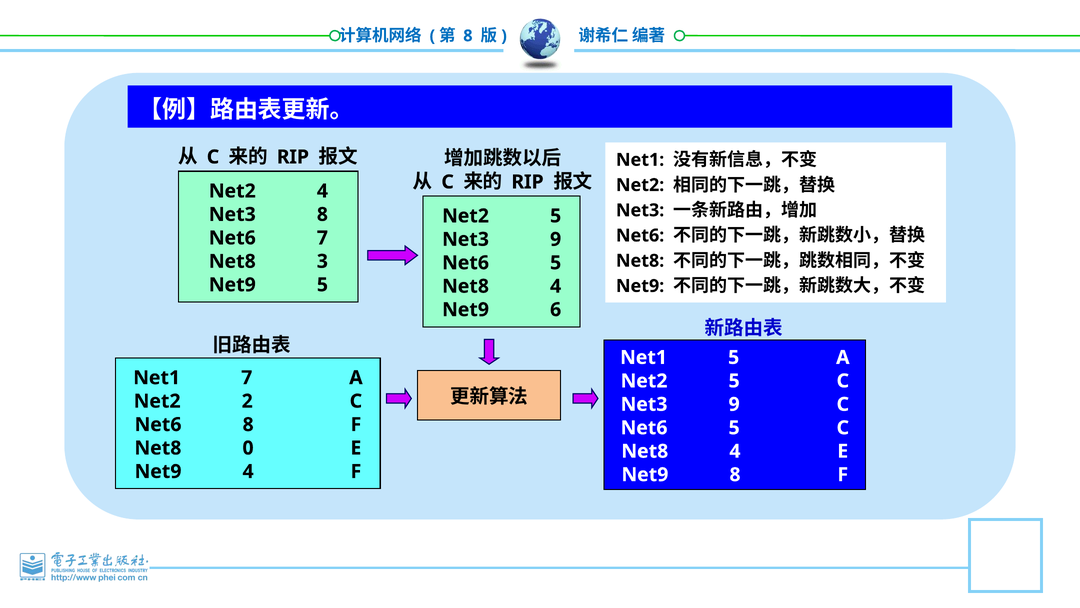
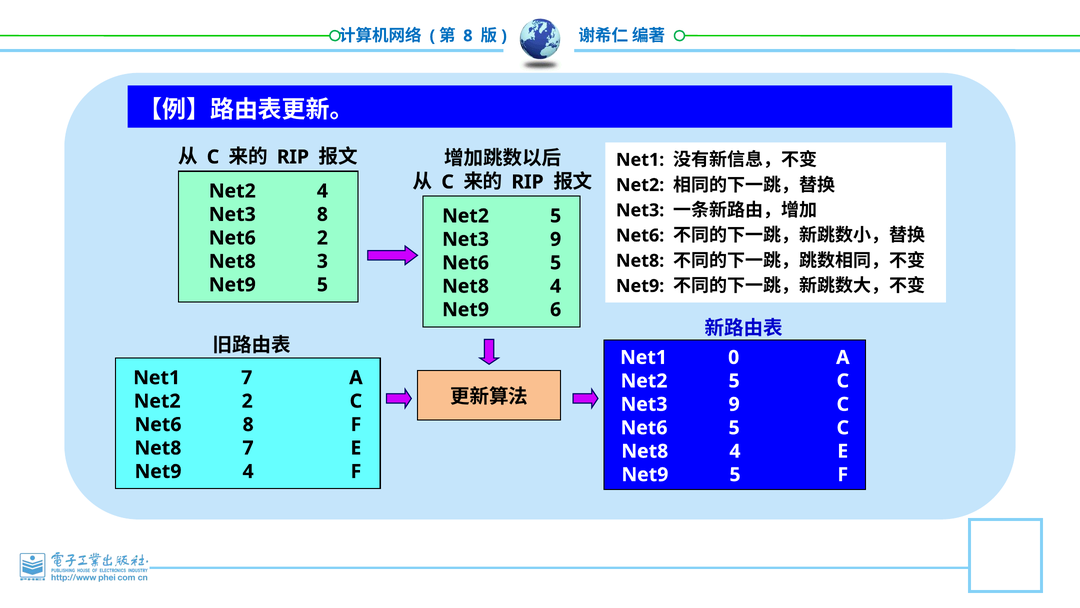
Net6 7: 7 -> 2
Net1 5: 5 -> 0
Net8 0: 0 -> 7
8 at (735, 474): 8 -> 5
